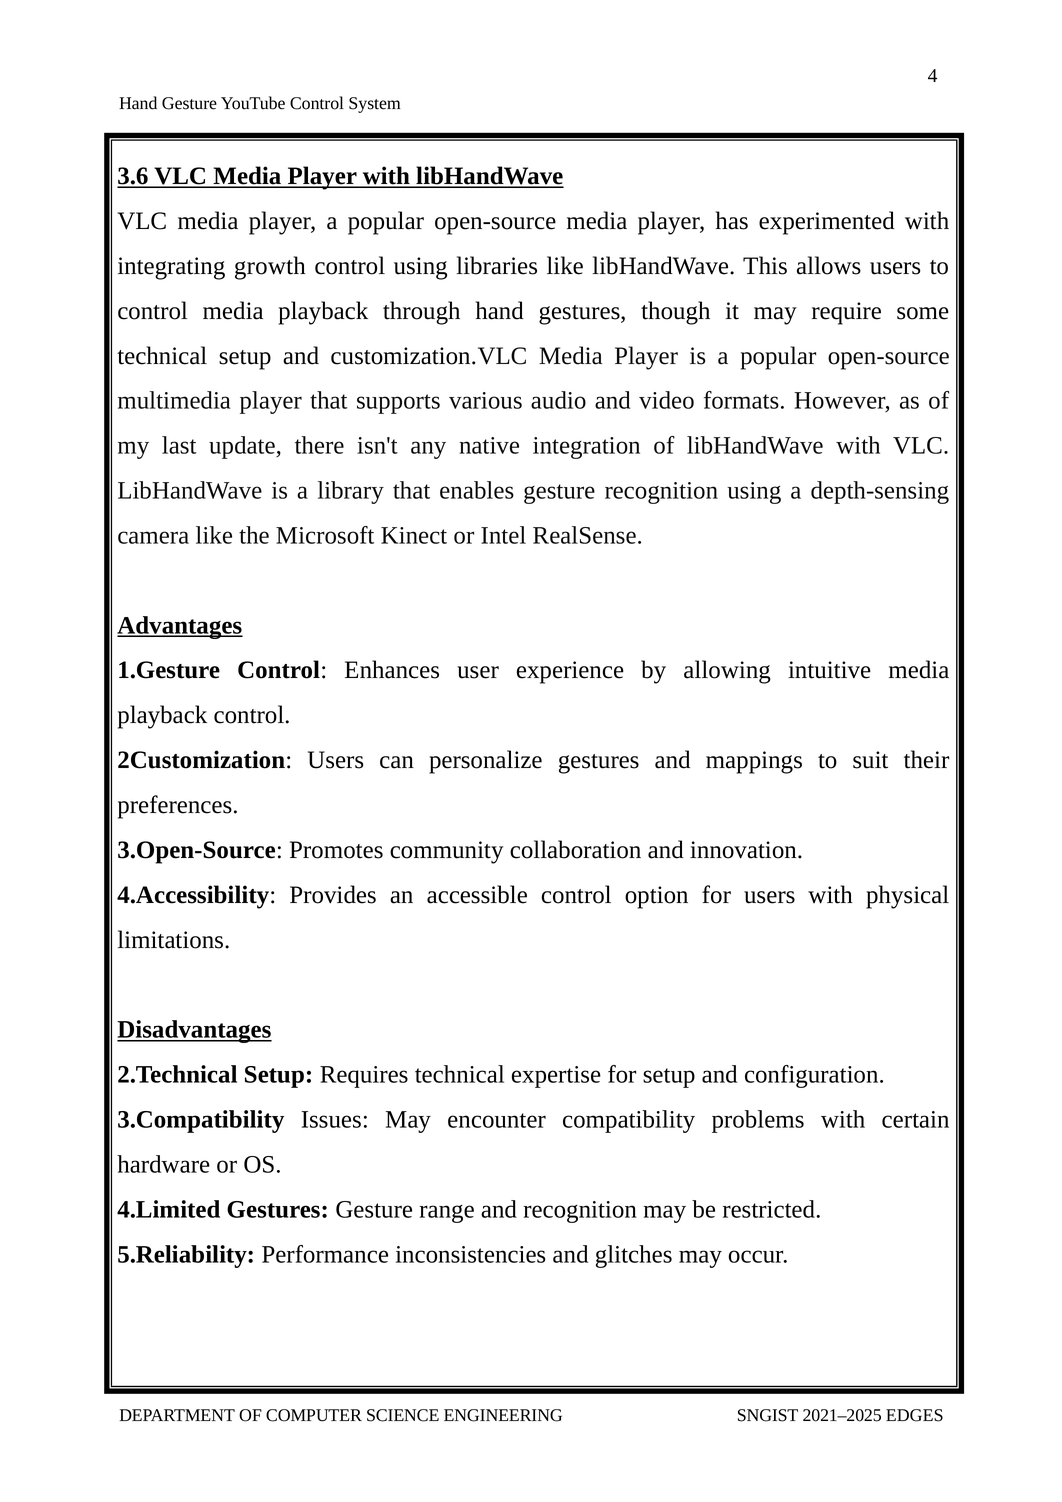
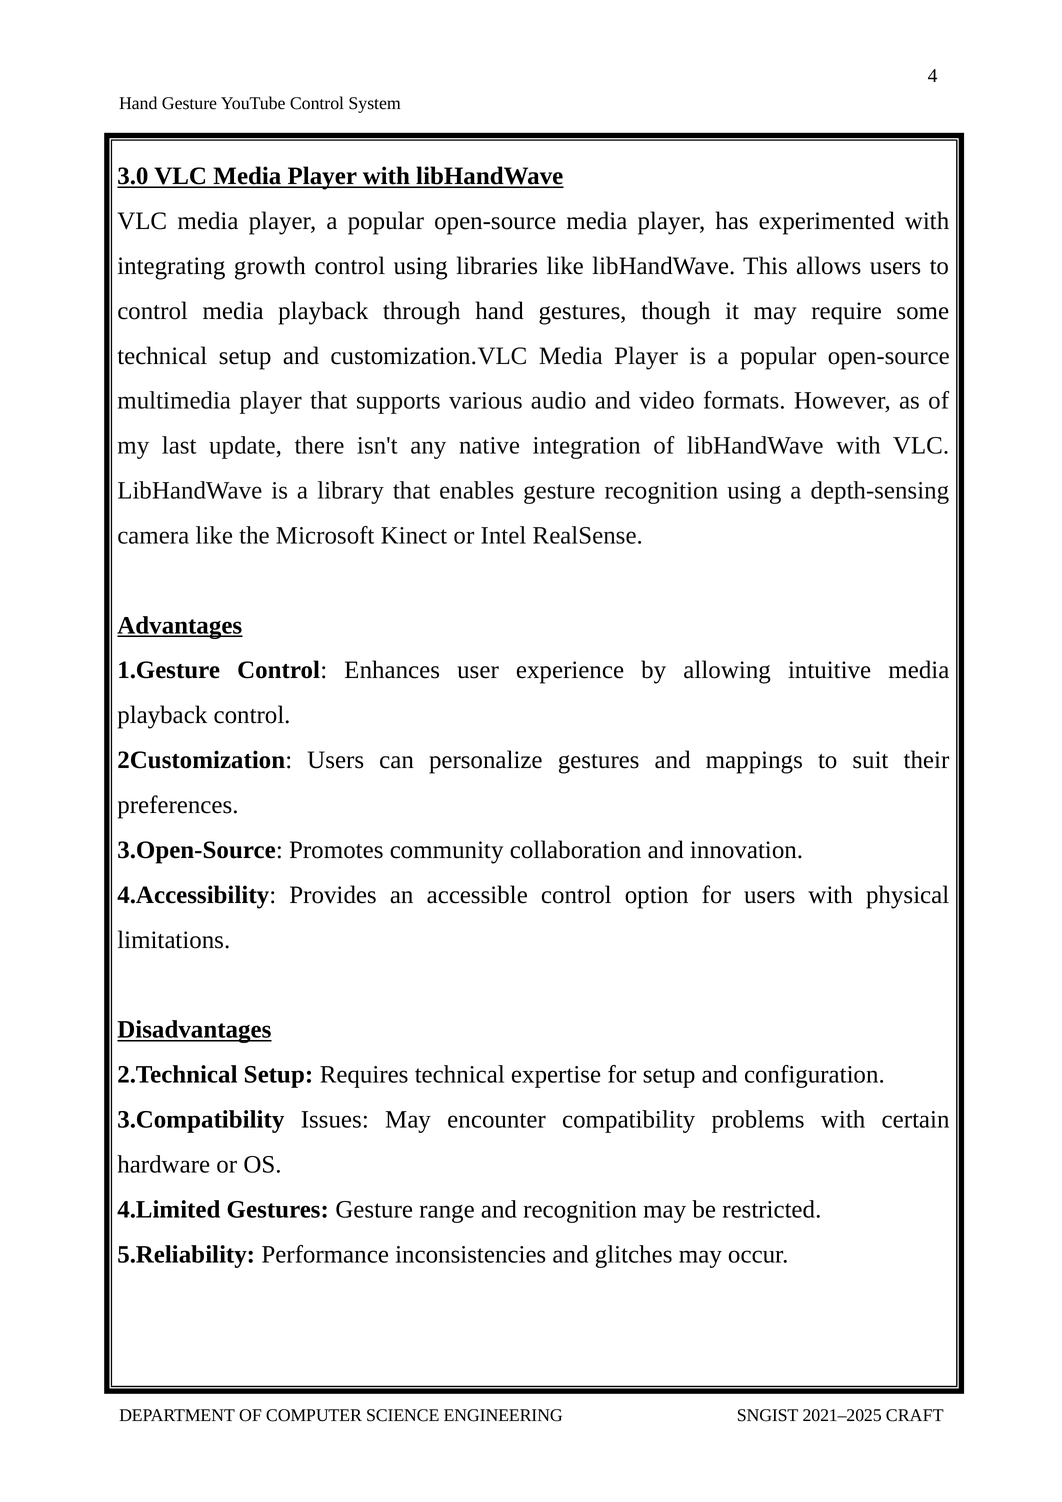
3.6: 3.6 -> 3.0
EDGES: EDGES -> CRAFT
